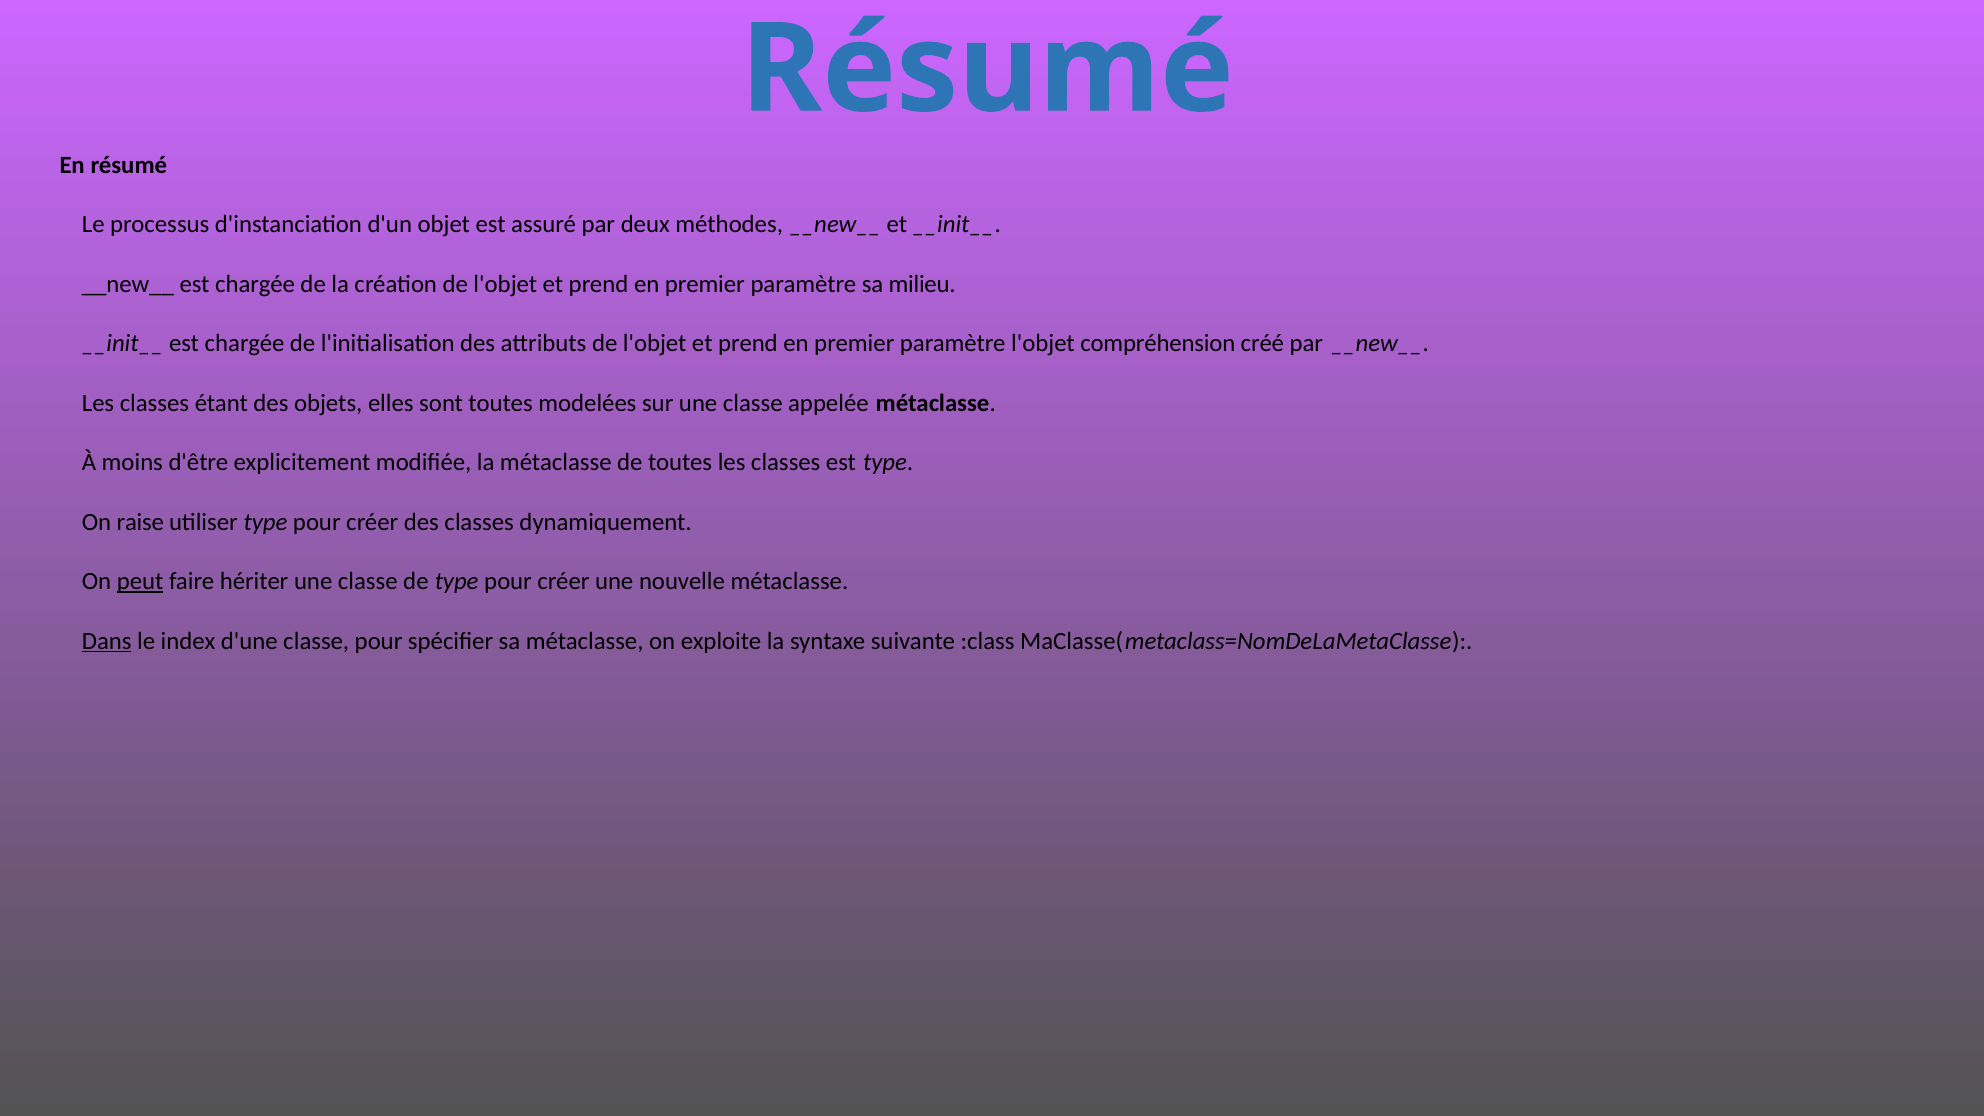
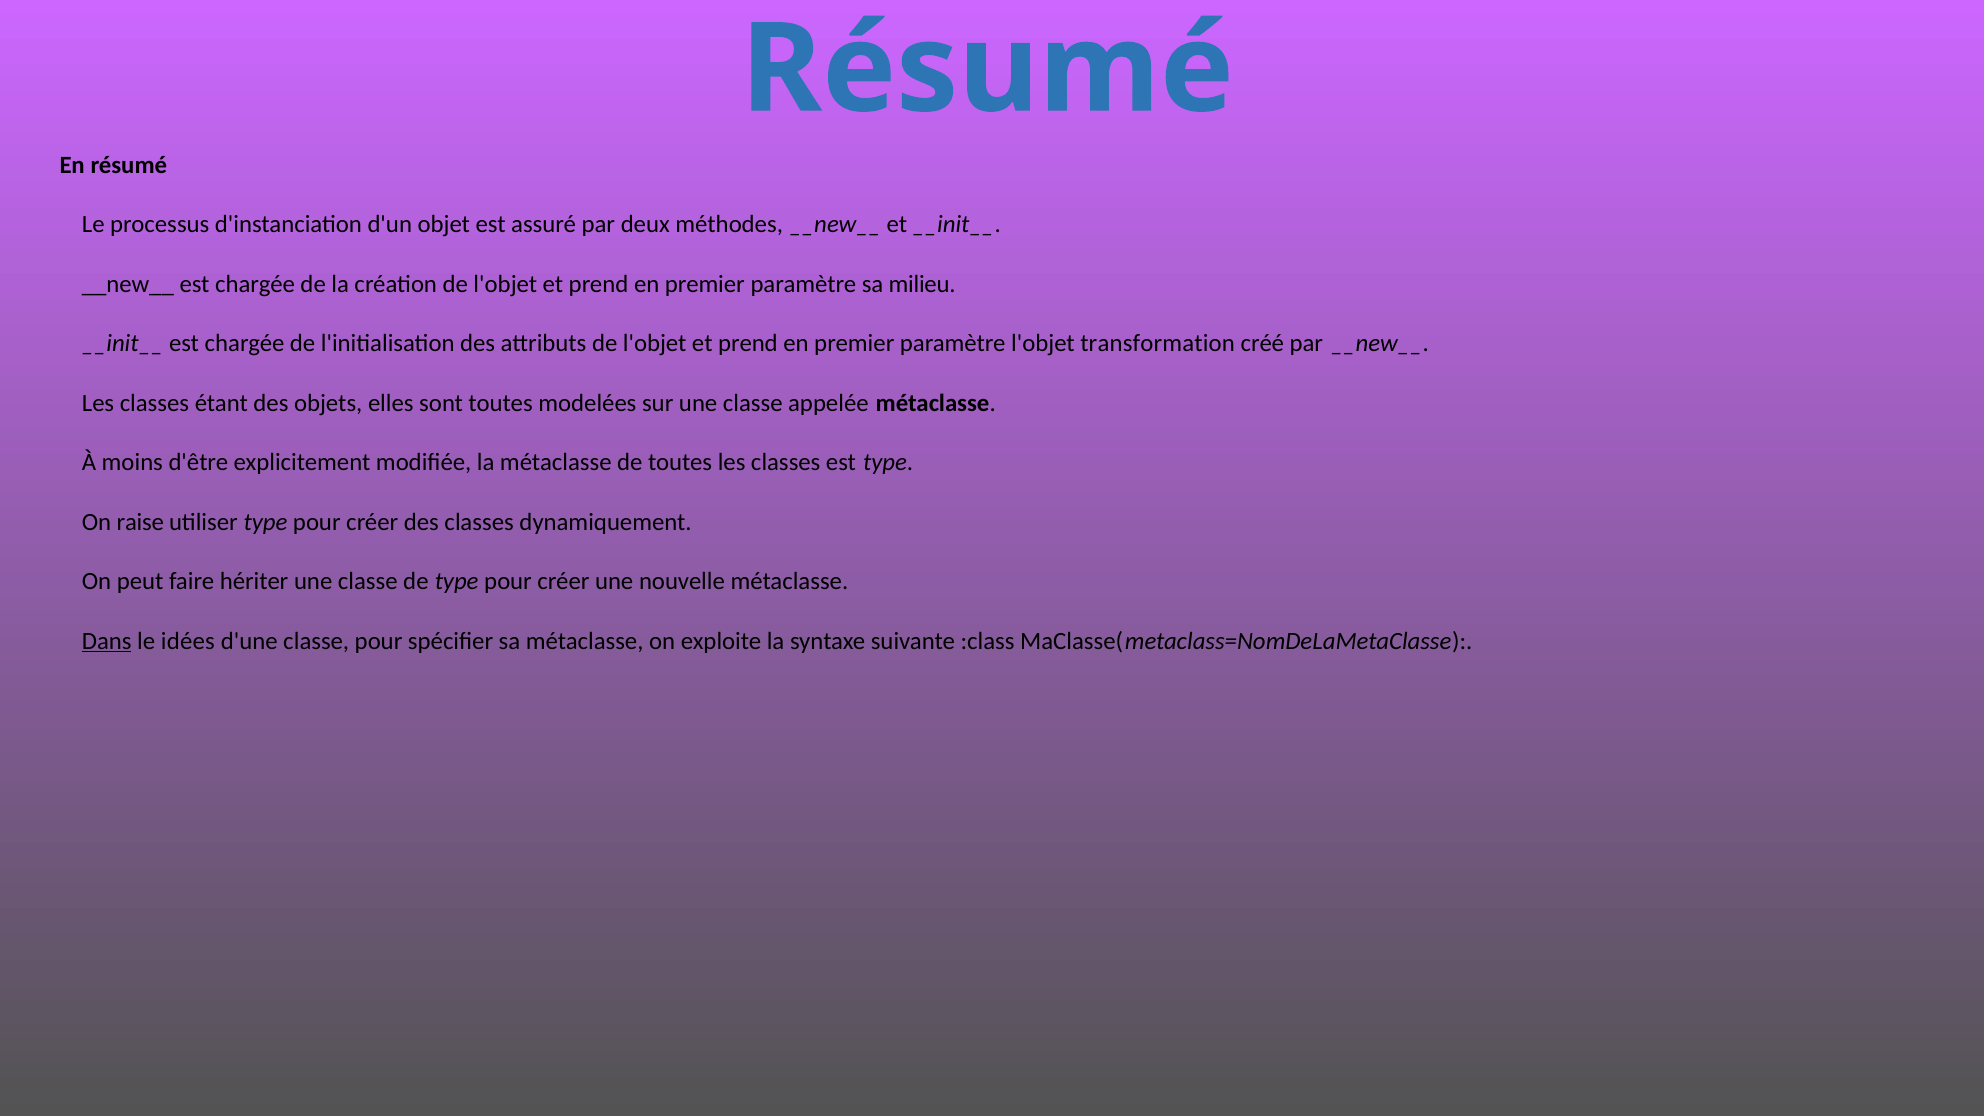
compréhension: compréhension -> transformation
peut underline: present -> none
index: index -> idées
